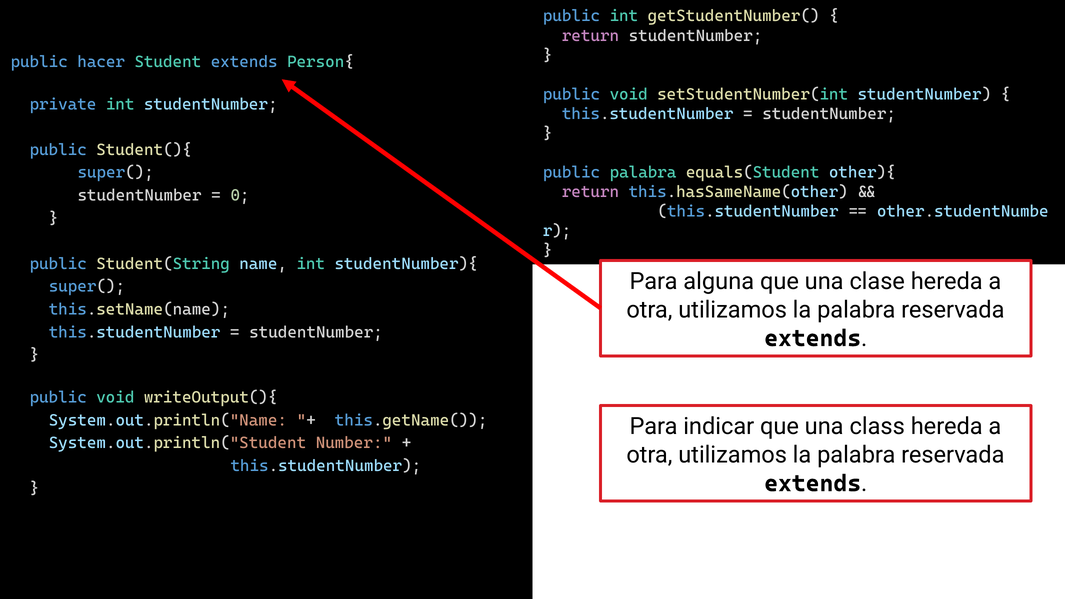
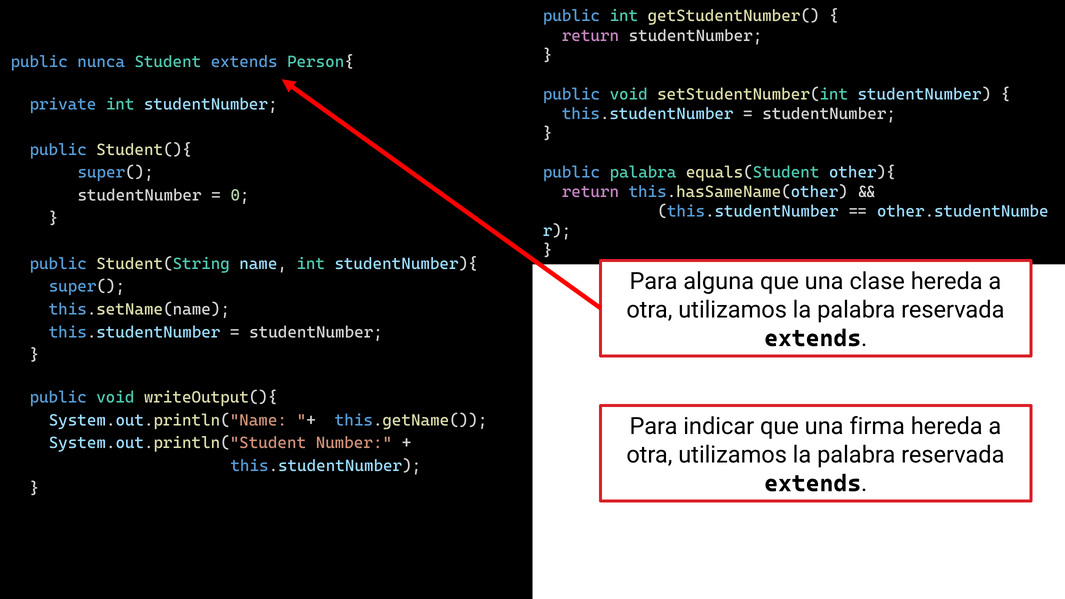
hacer: hacer -> nunca
class: class -> firma
